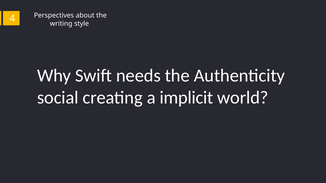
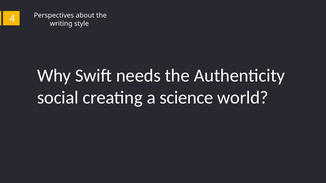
implicit: implicit -> science
